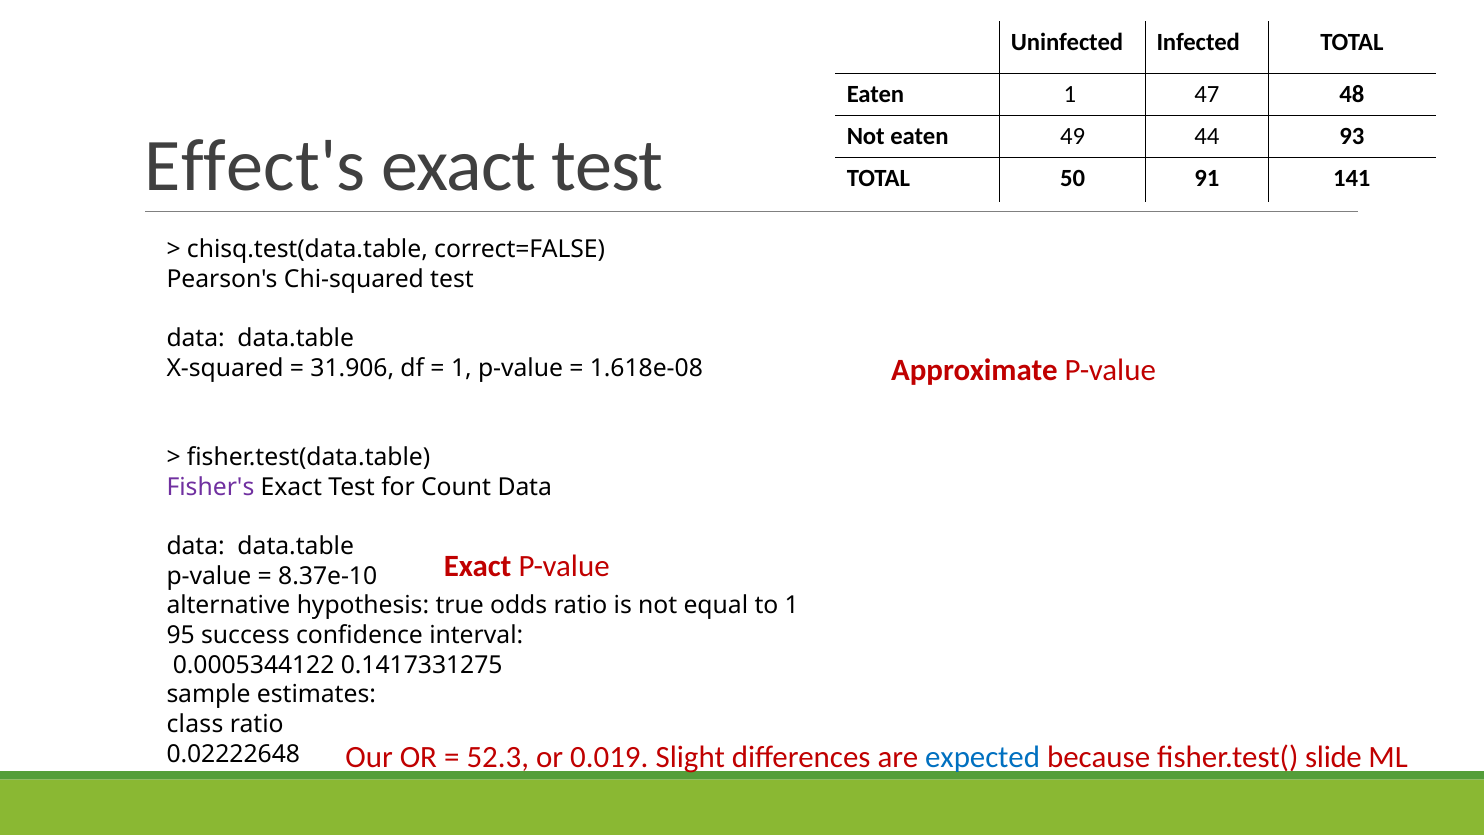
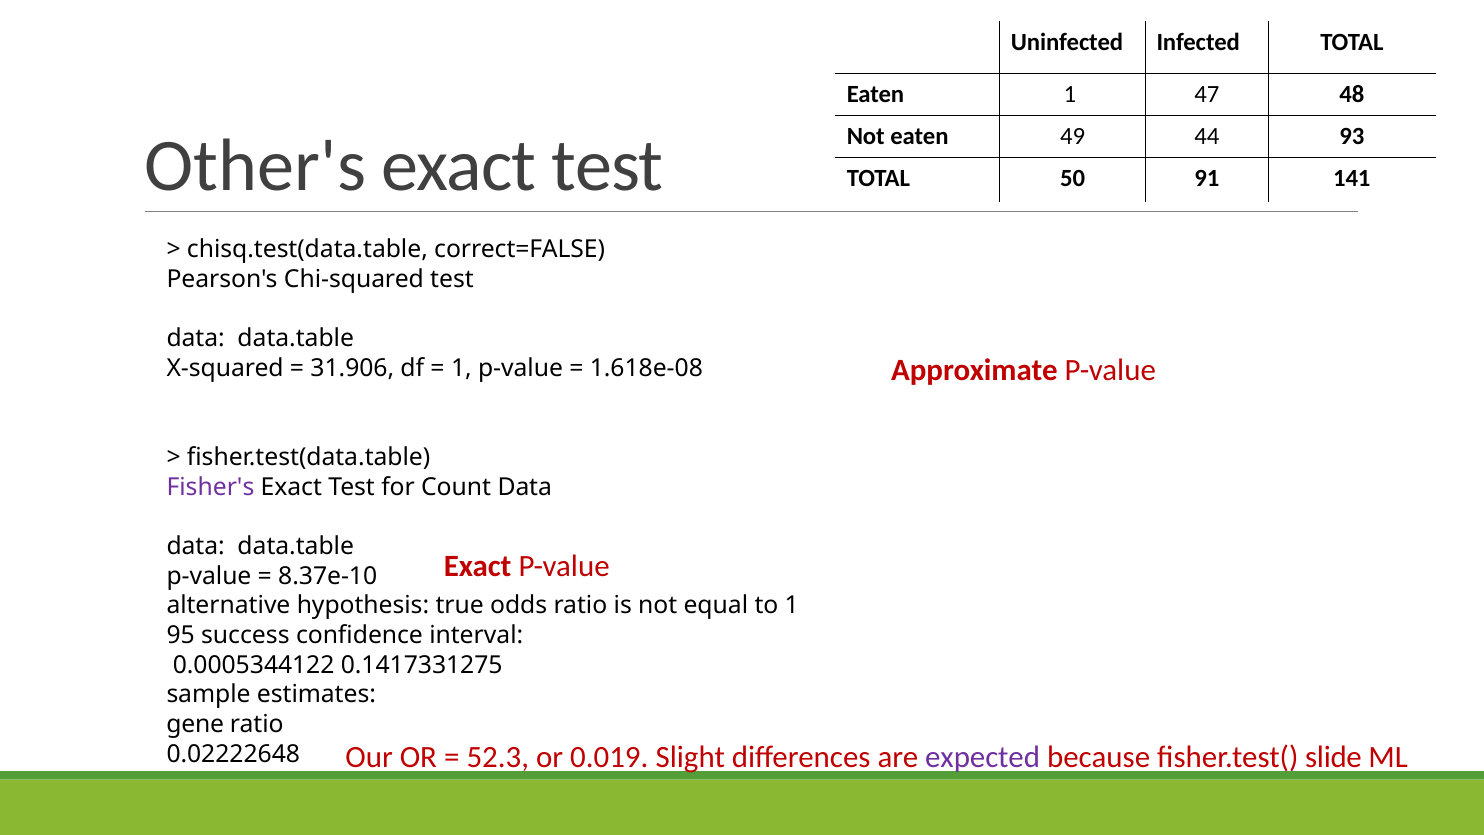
Effect's: Effect's -> Other's
class: class -> gene
expected colour: blue -> purple
